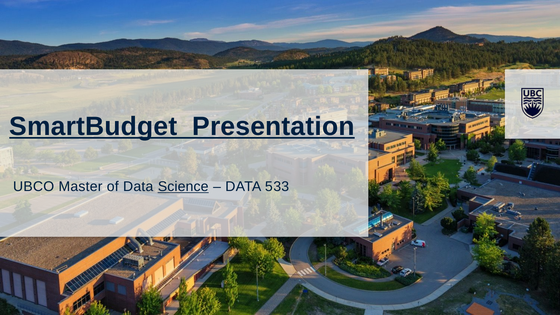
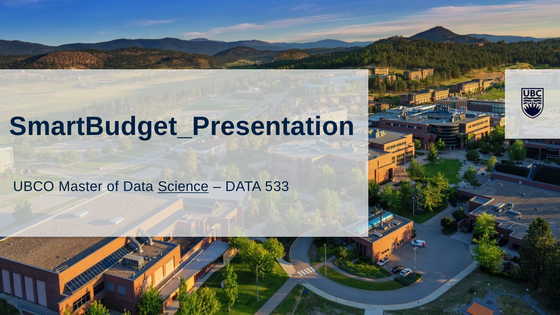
SmartBudget_Presentation underline: present -> none
